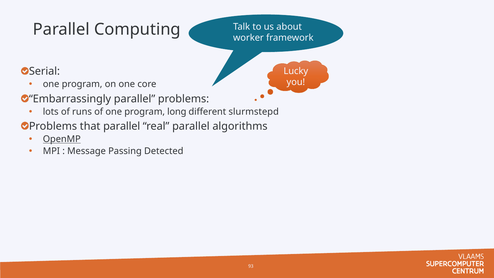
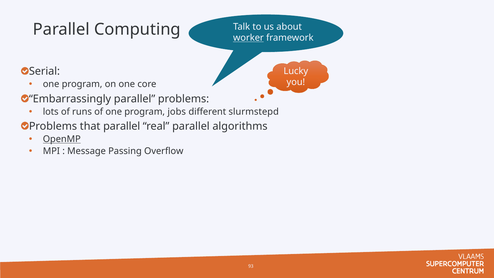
worker underline: none -> present
long: long -> jobs
Detected: Detected -> Overflow
